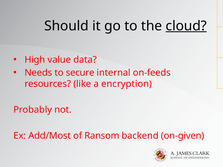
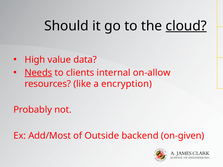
Needs underline: none -> present
secure: secure -> clients
on-feeds: on-feeds -> on-allow
Ransom: Ransom -> Outside
